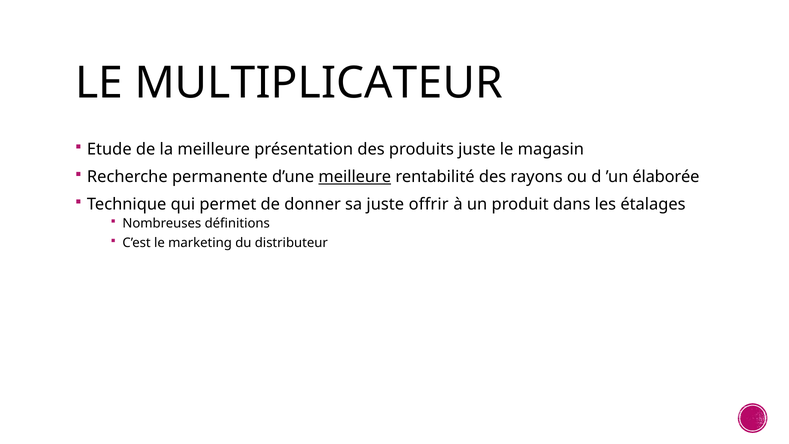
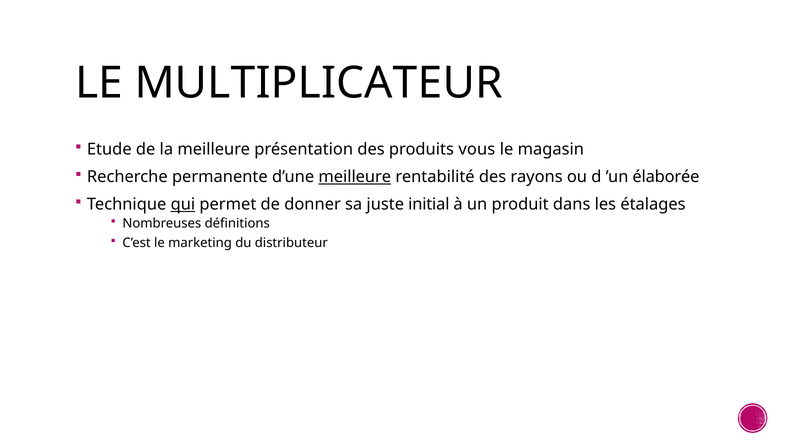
produits juste: juste -> vous
qui underline: none -> present
offrir: offrir -> initial
